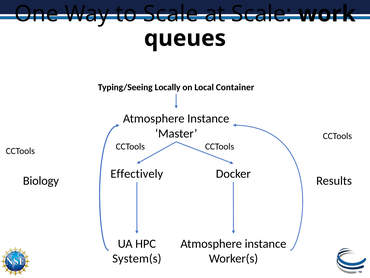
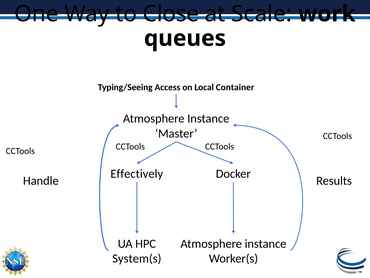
to Scale: Scale -> Close
Locally: Locally -> Access
Biology: Biology -> Handle
